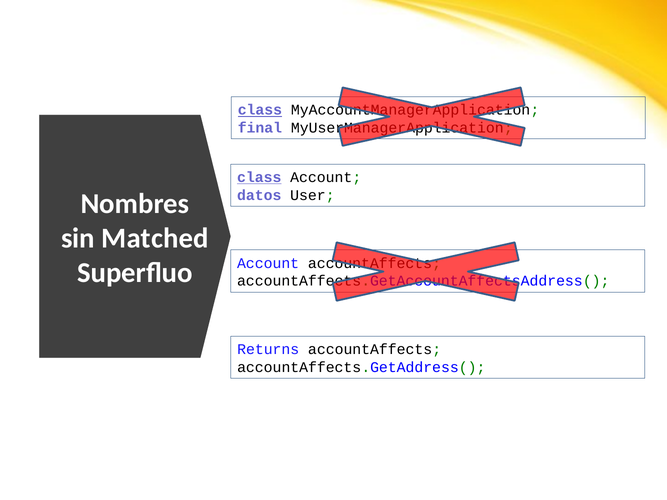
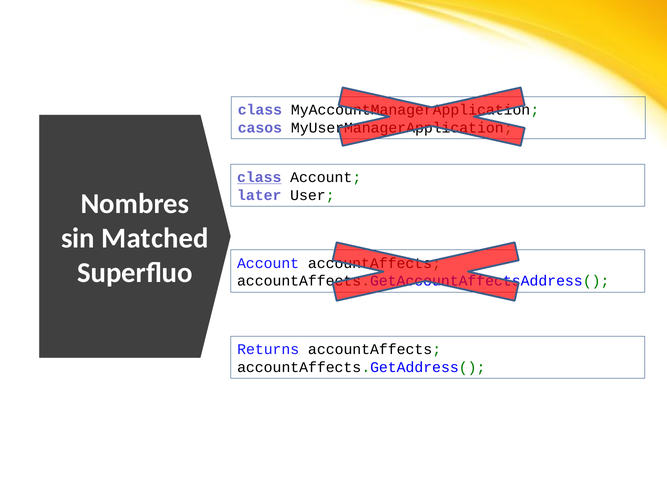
class at (260, 110) underline: present -> none
final: final -> casos
datos: datos -> later
